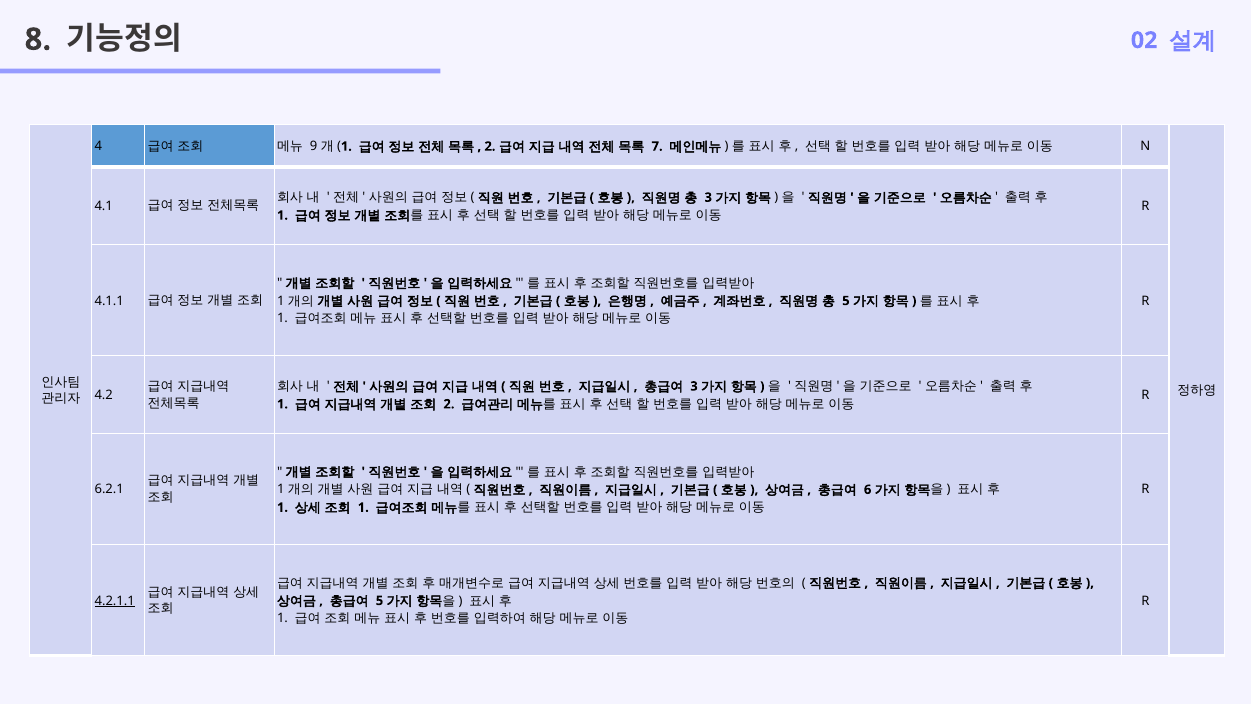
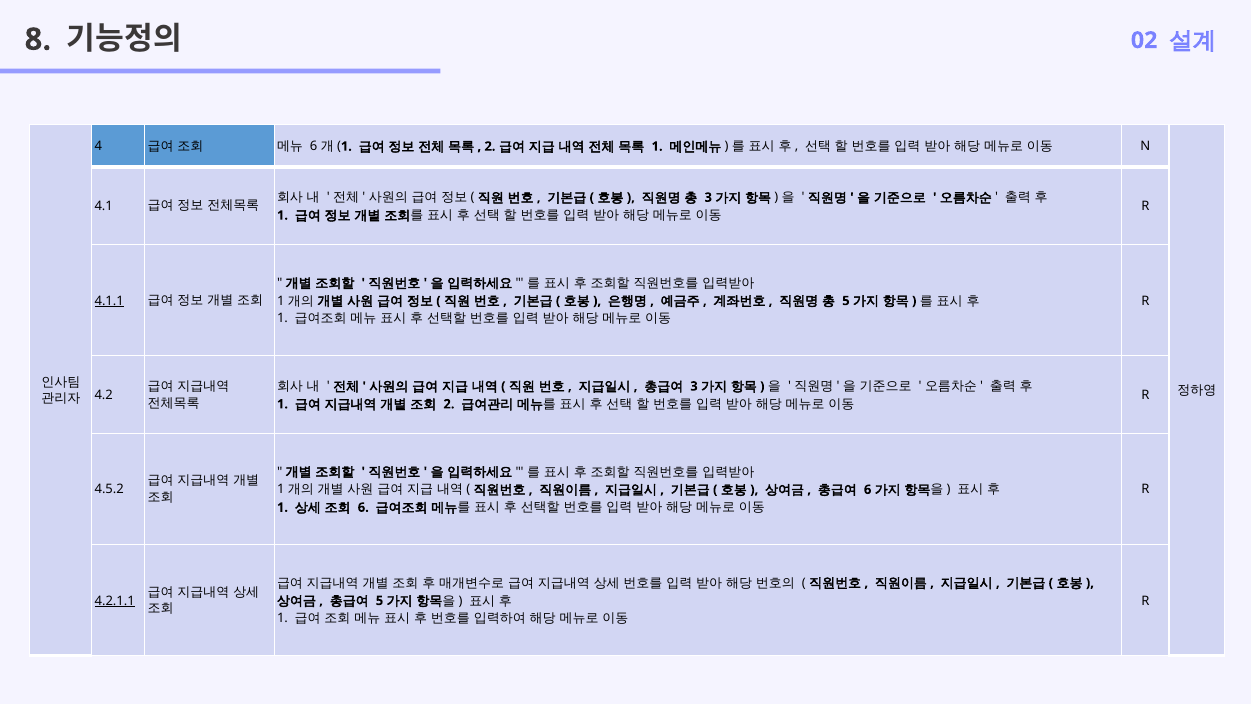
9 at (314, 146): 9 -> 6
7 at (657, 146): 7 -> 1
4.1.1 underline: none -> present
6.2.1: 6.2.1 -> 4.5.2
1 at (363, 507): 1 -> 6
